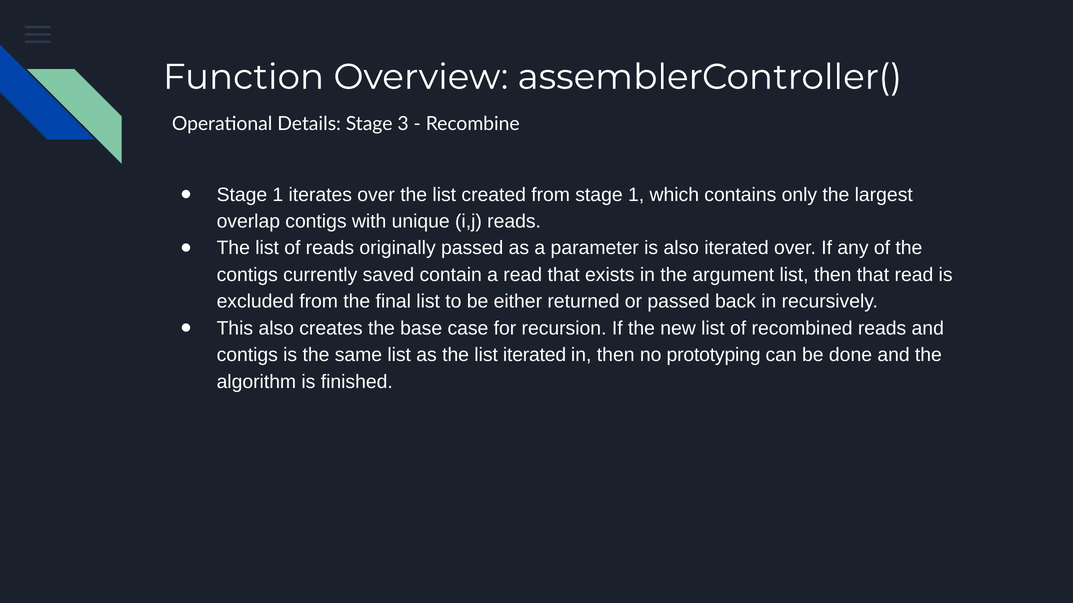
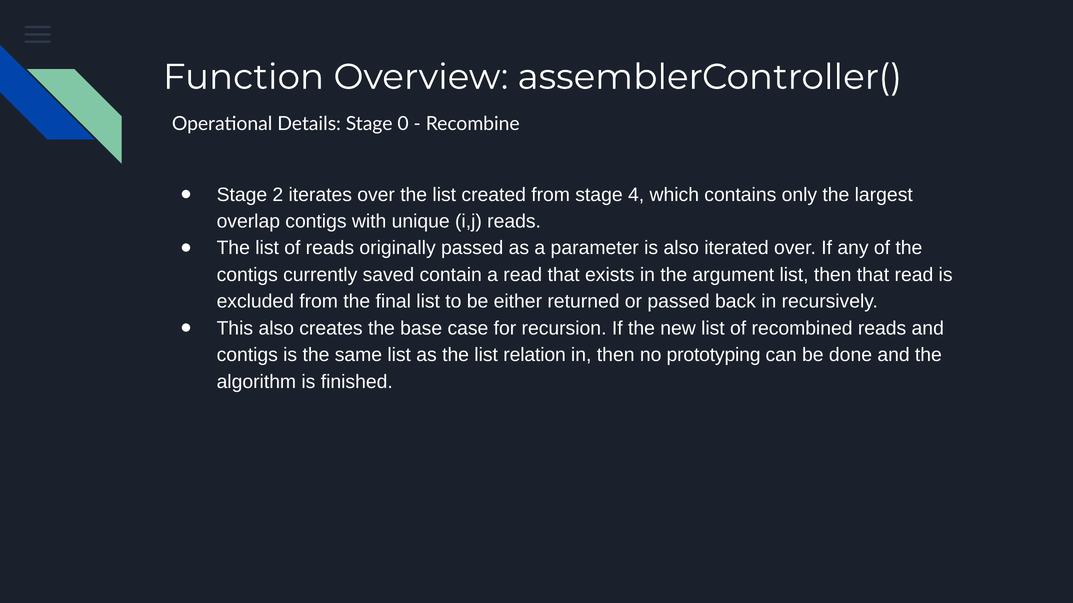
3: 3 -> 0
1 at (278, 195): 1 -> 2
from stage 1: 1 -> 4
list iterated: iterated -> relation
